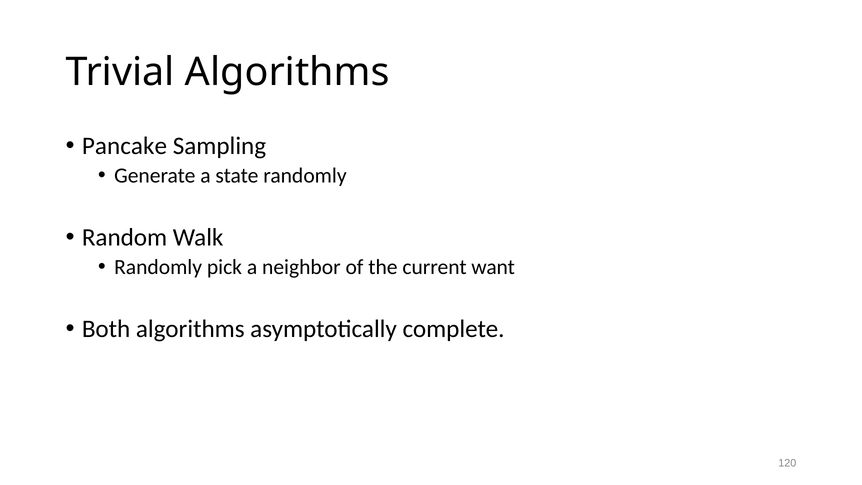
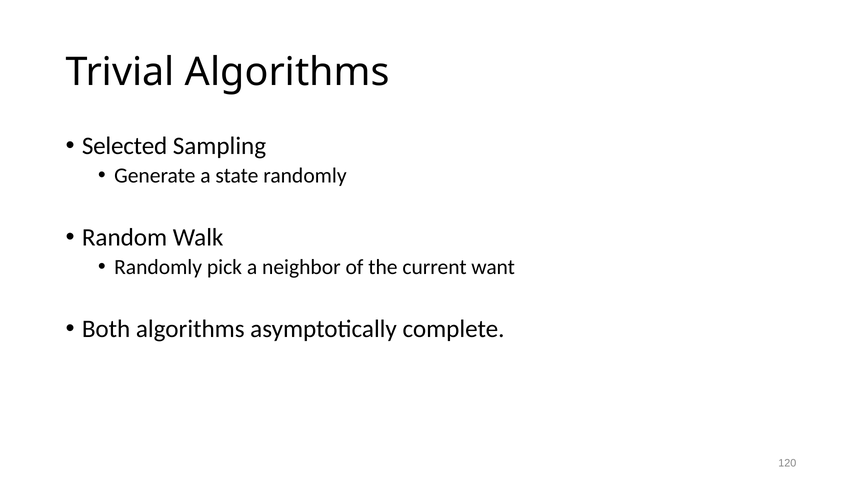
Pancake: Pancake -> Selected
